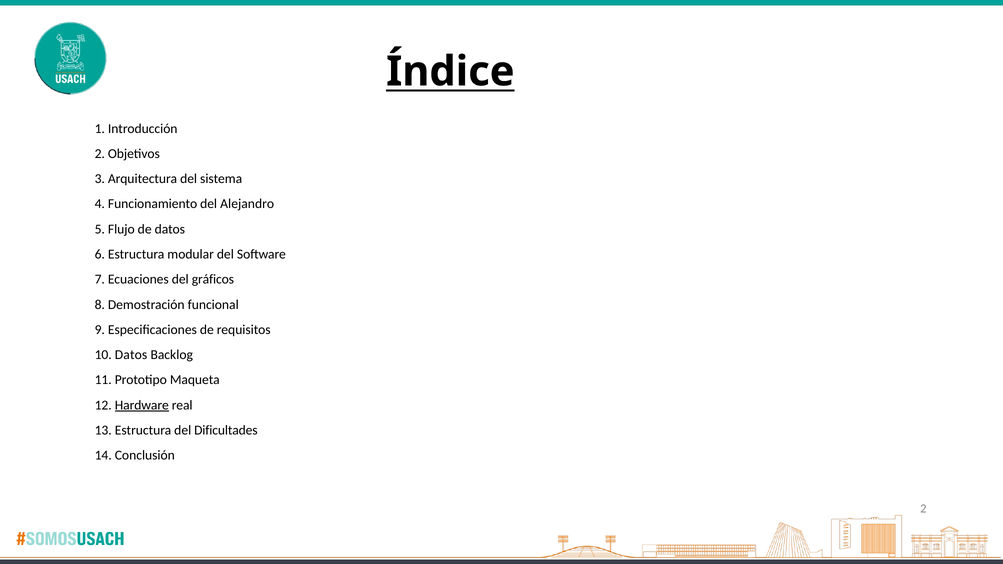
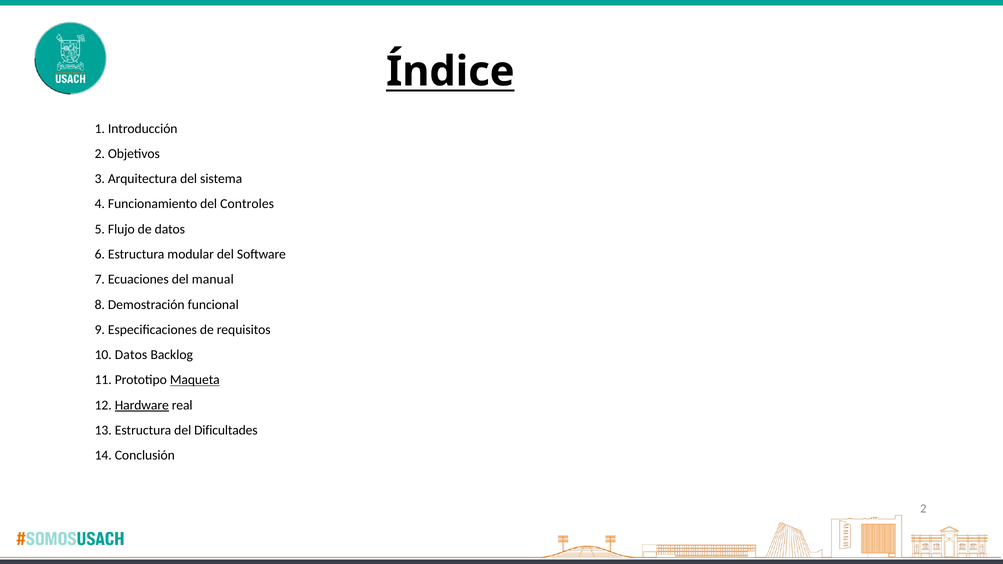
Alejandro: Alejandro -> Controles
gráficos: gráficos -> manual
Maqueta underline: none -> present
